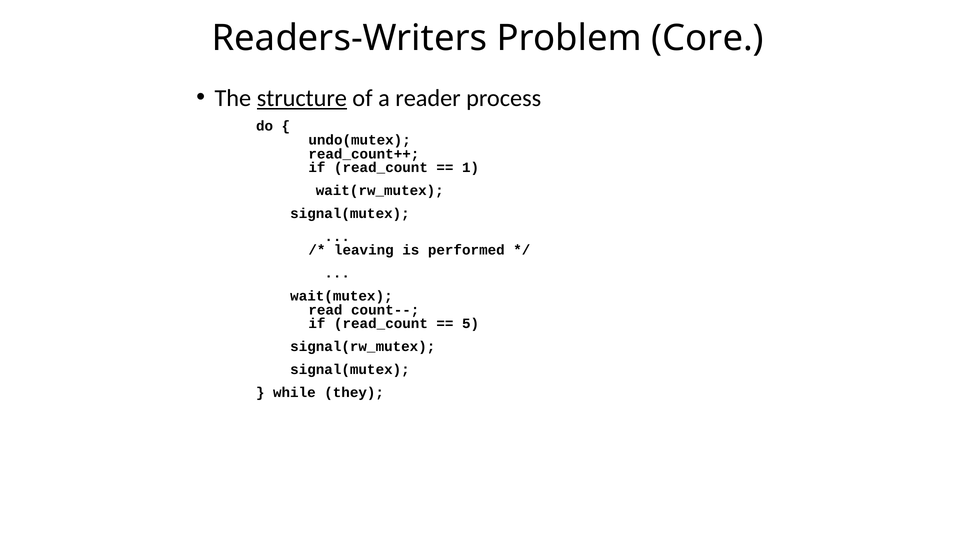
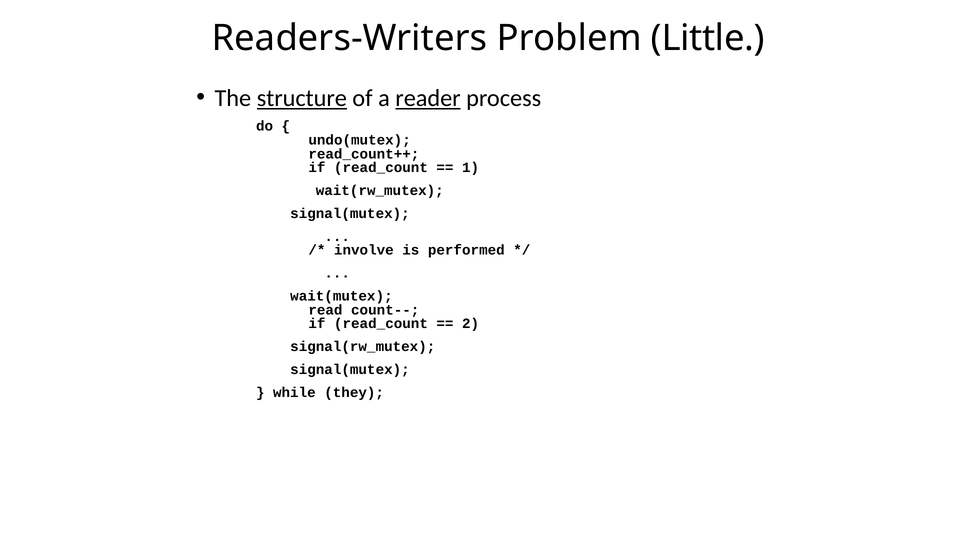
Core: Core -> Little
reader underline: none -> present
leaving: leaving -> involve
5: 5 -> 2
